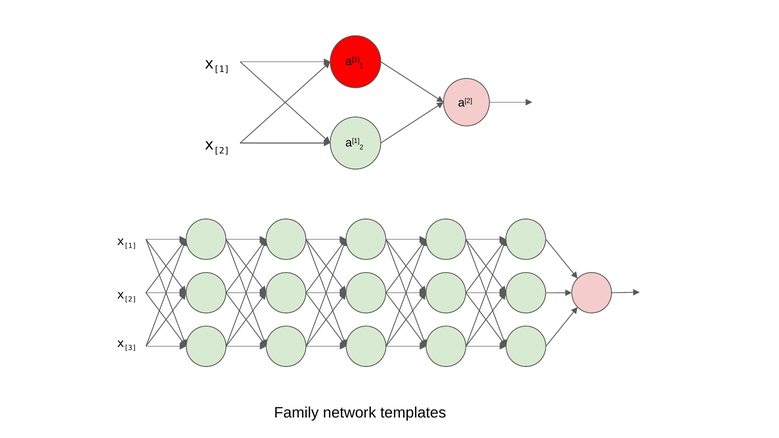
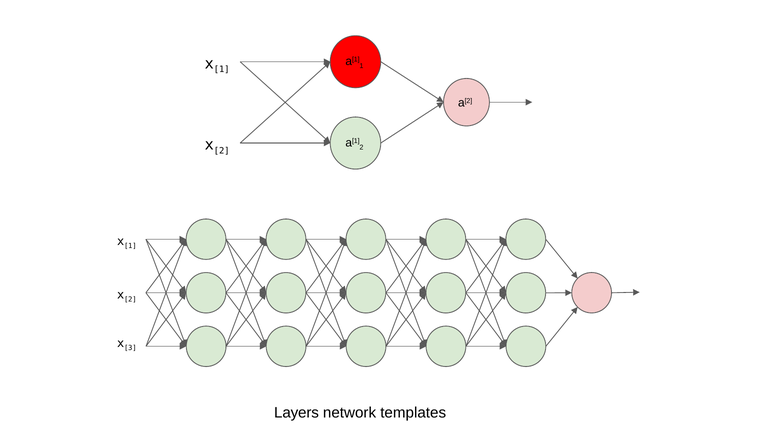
Family: Family -> Layers
